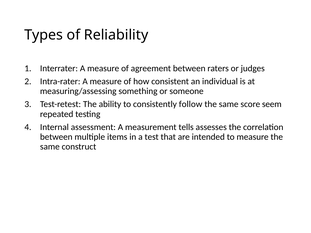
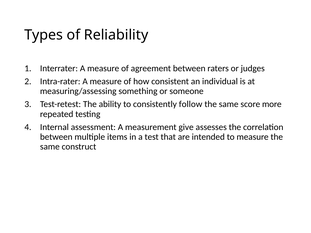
seem: seem -> more
tells: tells -> give
